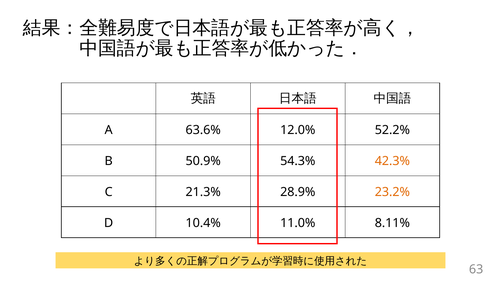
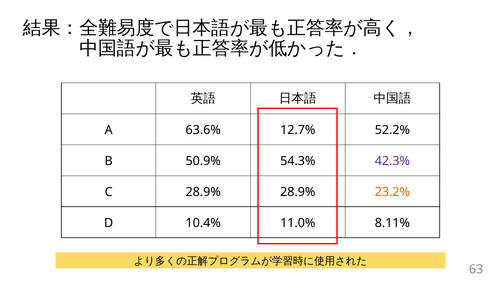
12.0%: 12.0% -> 12.7%
42.3% colour: orange -> purple
C 21.3%: 21.3% -> 28.9%
